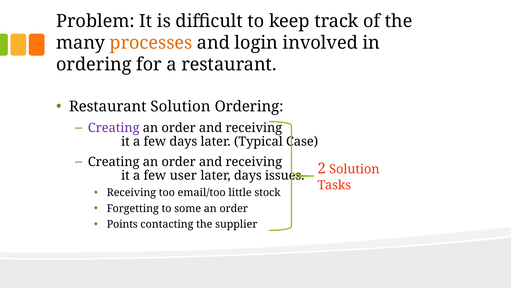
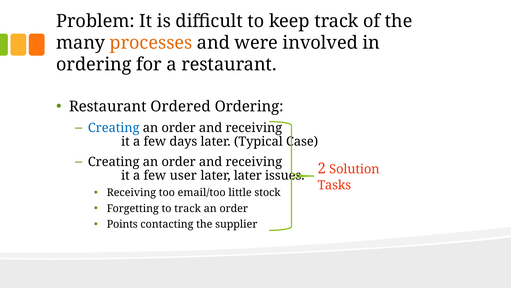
login: login -> were
Restaurant Solution: Solution -> Ordered
Creating at (114, 128) colour: purple -> blue
later days: days -> later
to some: some -> track
